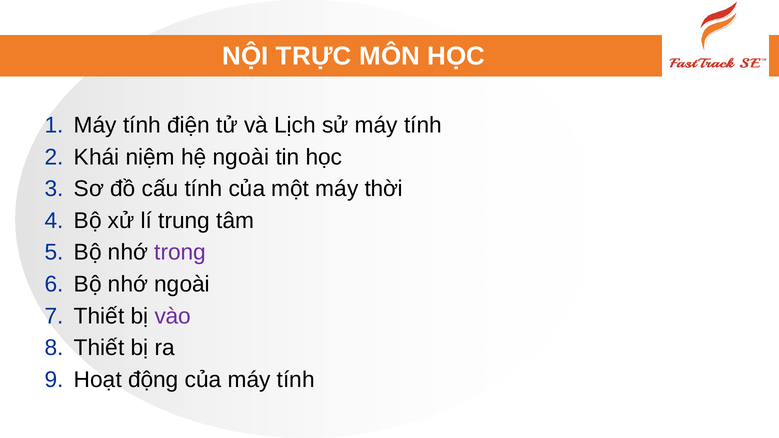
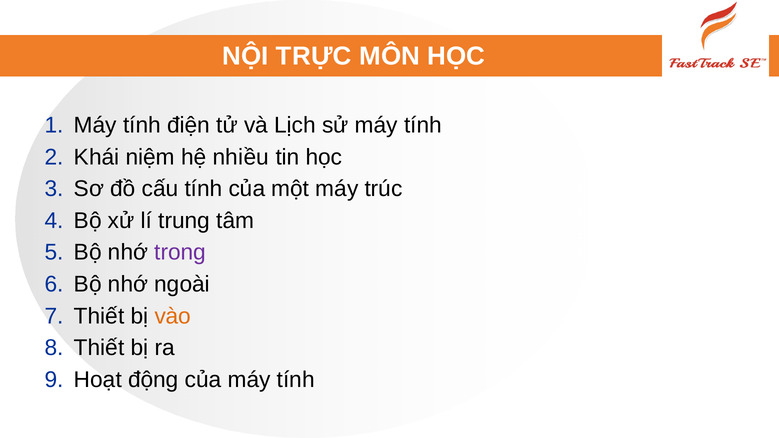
hệ ngoài: ngoài -> nhiều
thời: thời -> trúc
vào colour: purple -> orange
